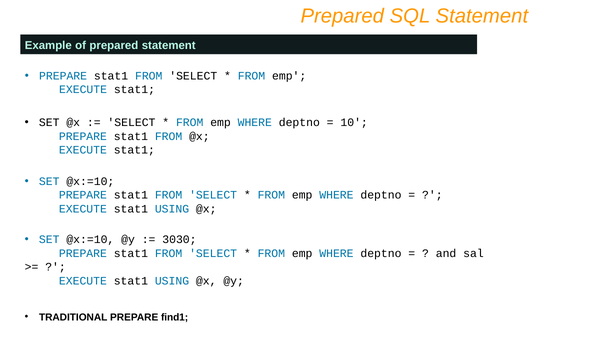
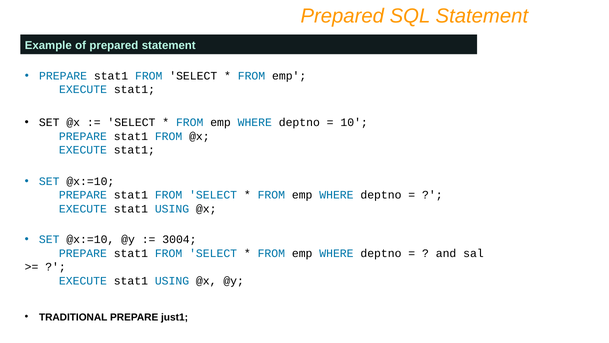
3030: 3030 -> 3004
find1: find1 -> just1
